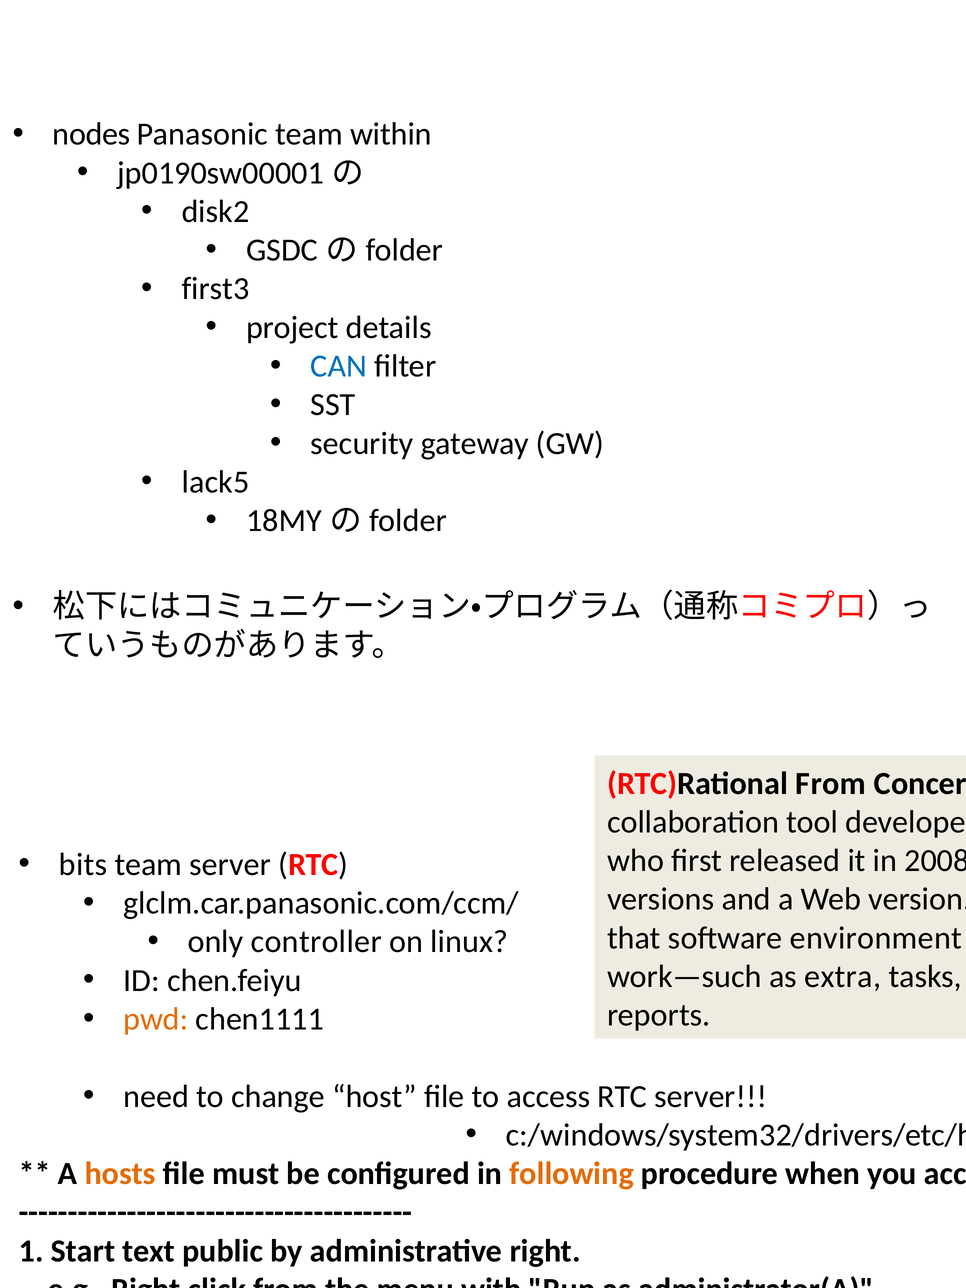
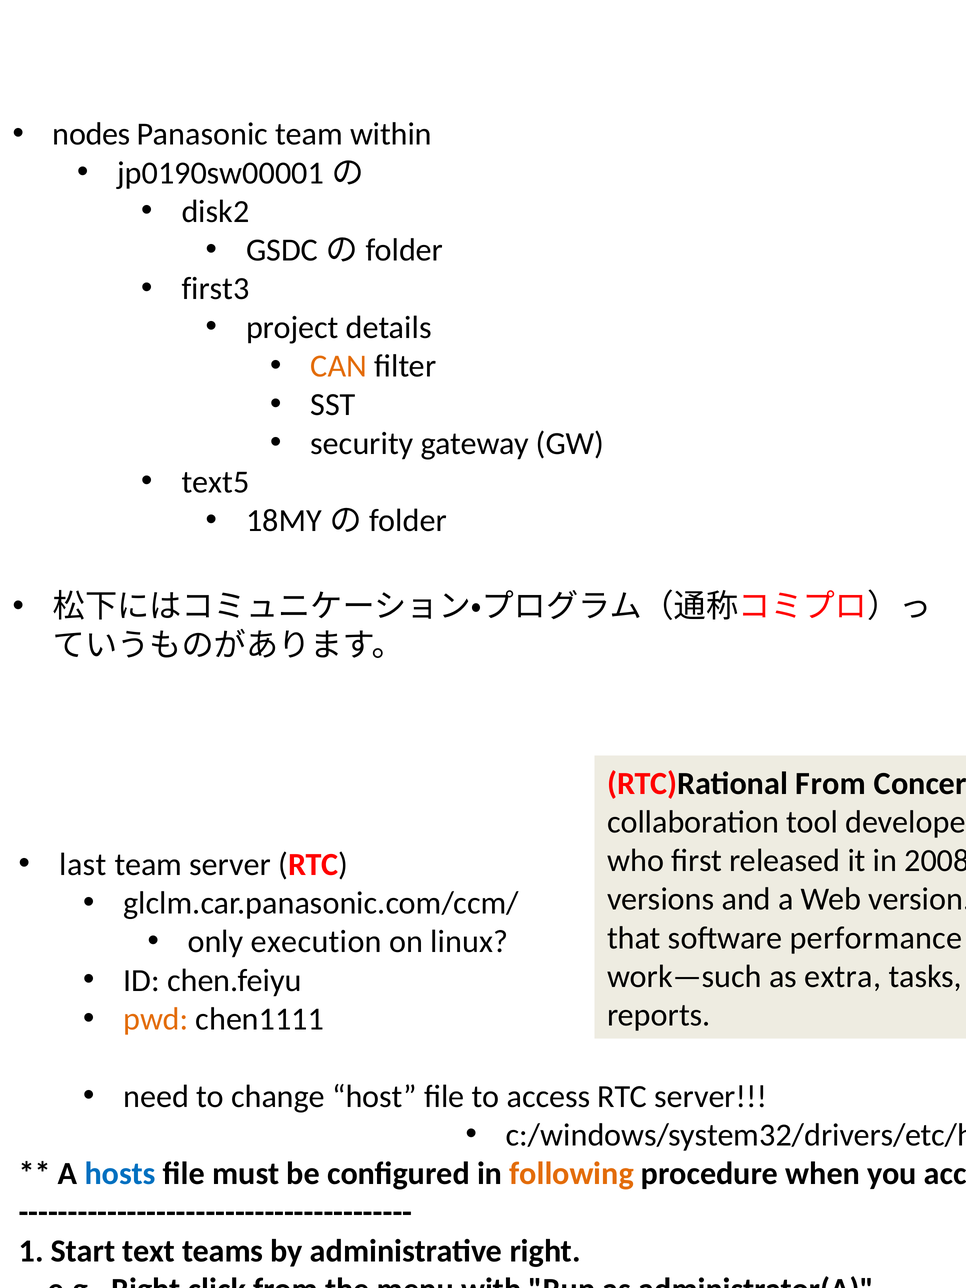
CAN colour: blue -> orange
lack5: lack5 -> text5
bits: bits -> last
software environment: environment -> performance
controller: controller -> execution
hosts at (120, 1174) colour: orange -> blue
text public: public -> teams
